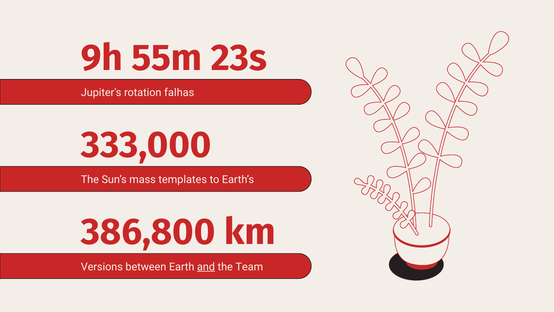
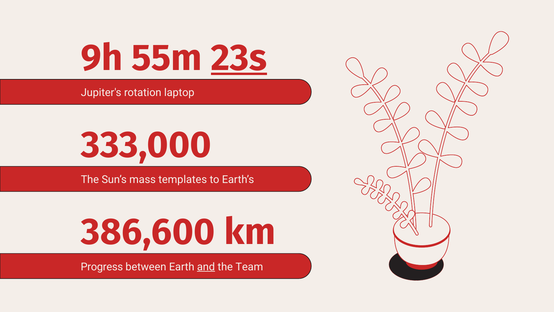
23s underline: none -> present
falhas: falhas -> laptop
386,800: 386,800 -> 386,600
Versions: Versions -> Progress
